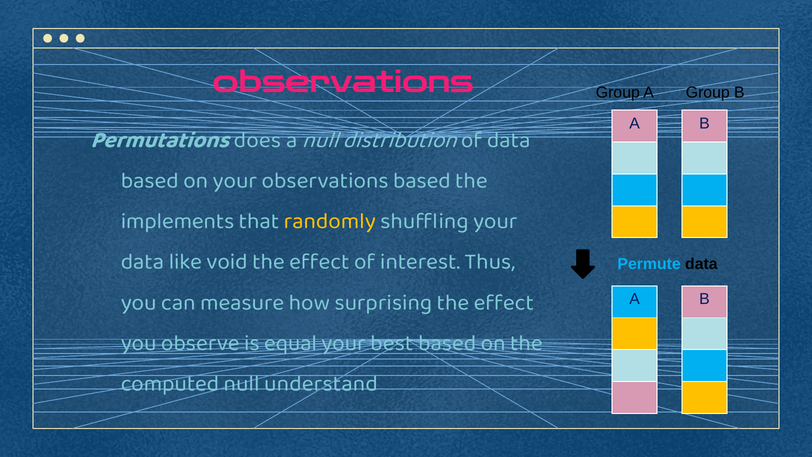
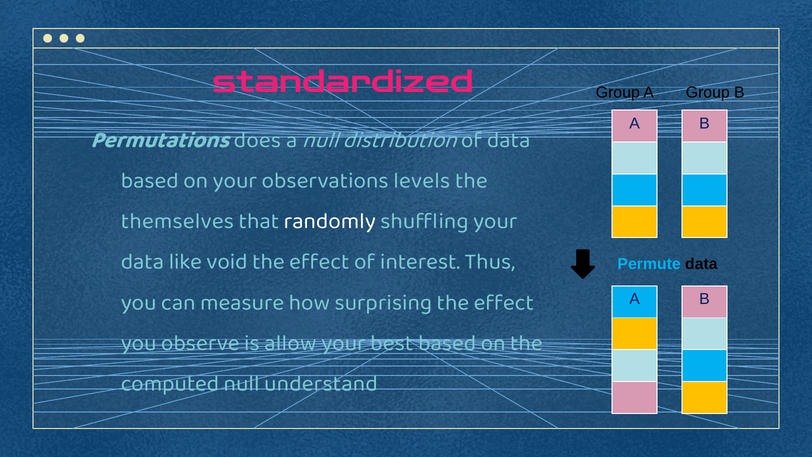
observations at (343, 82): observations -> standardized
observations based: based -> levels
implements: implements -> themselves
randomly colour: yellow -> white
equal: equal -> allow
